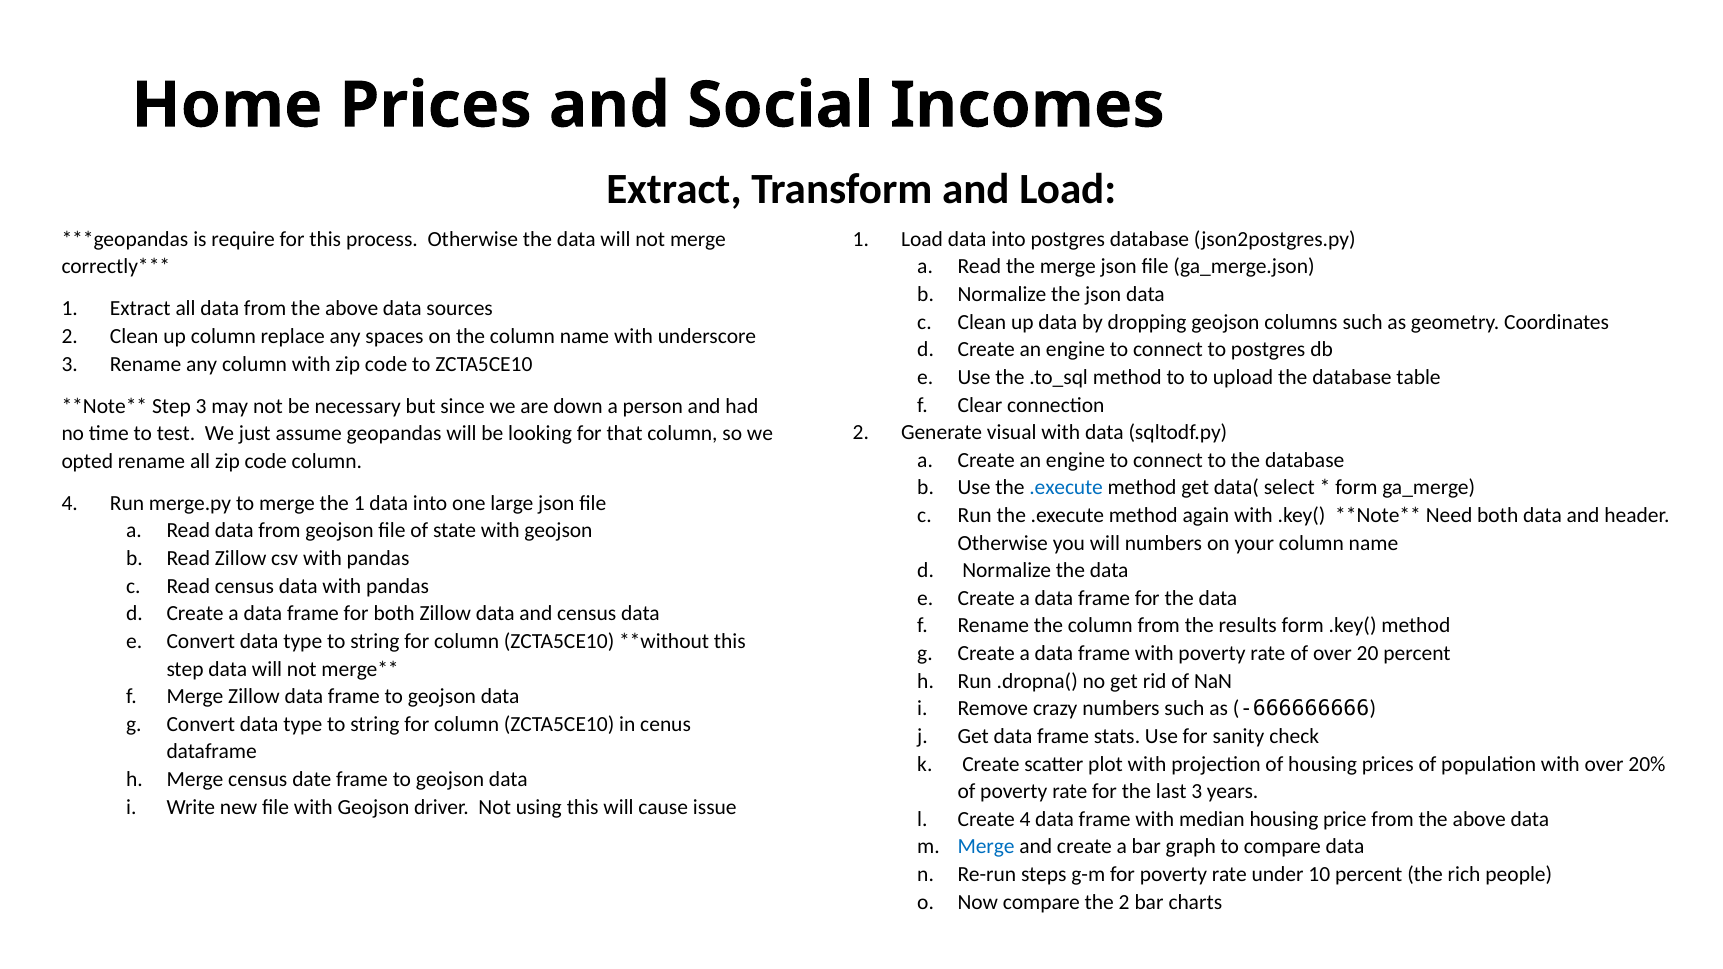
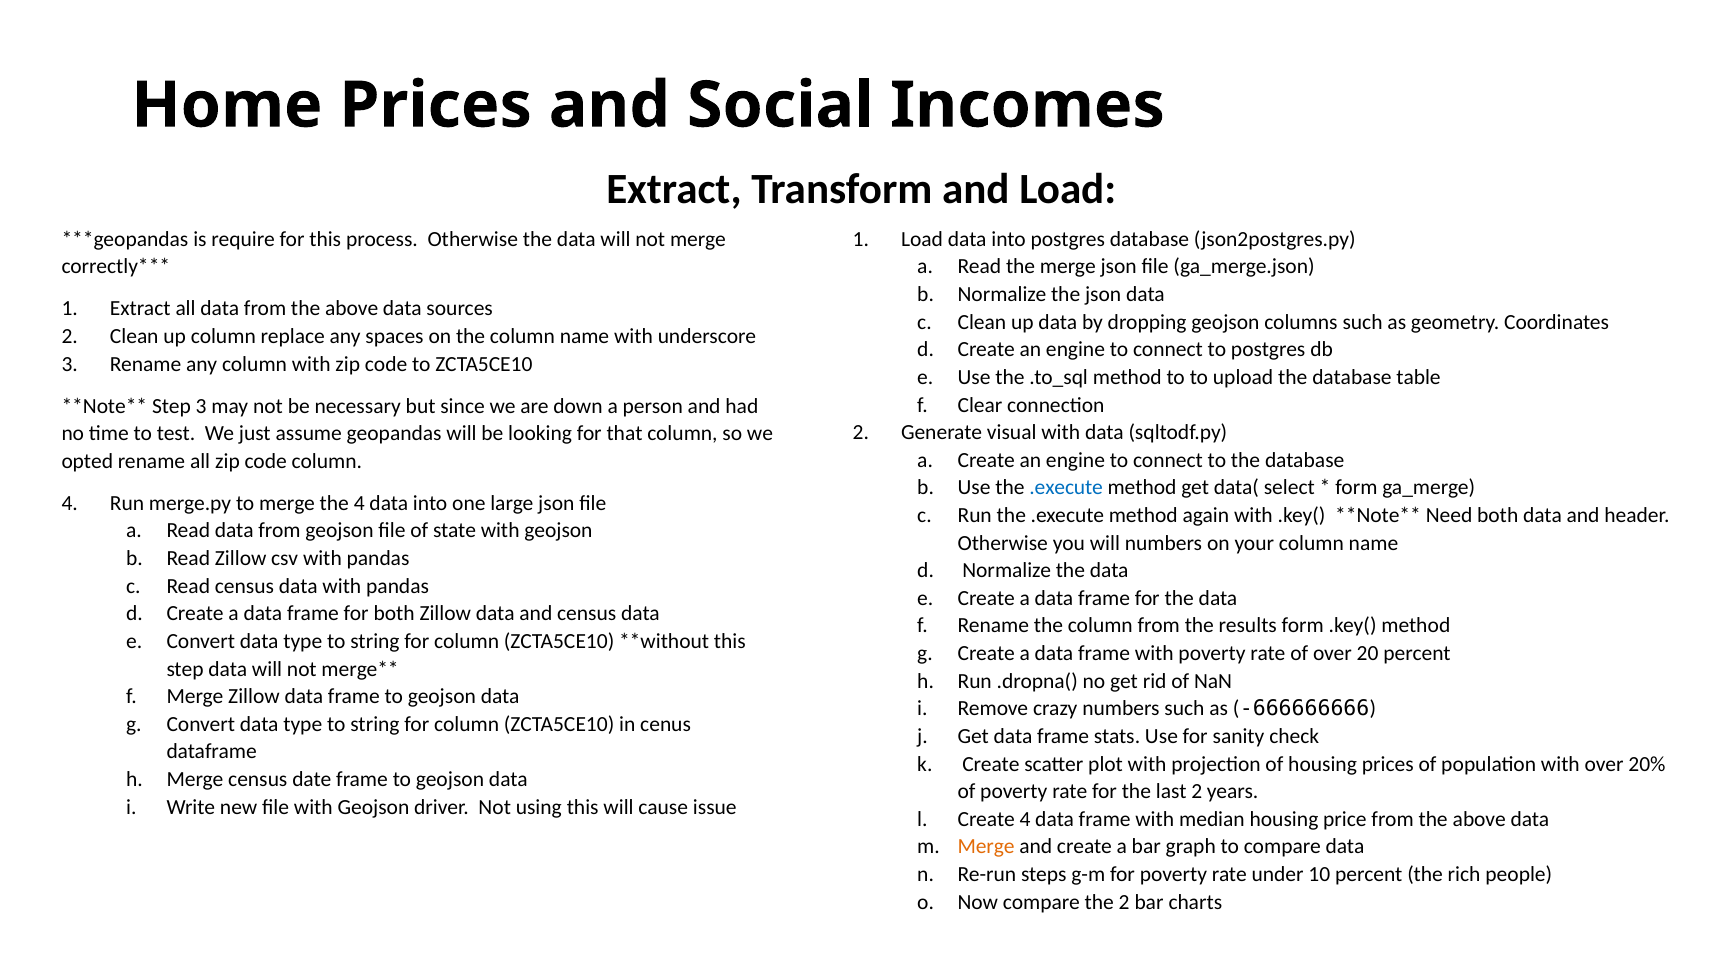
the 1: 1 -> 4
last 3: 3 -> 2
Merge at (986, 847) colour: blue -> orange
